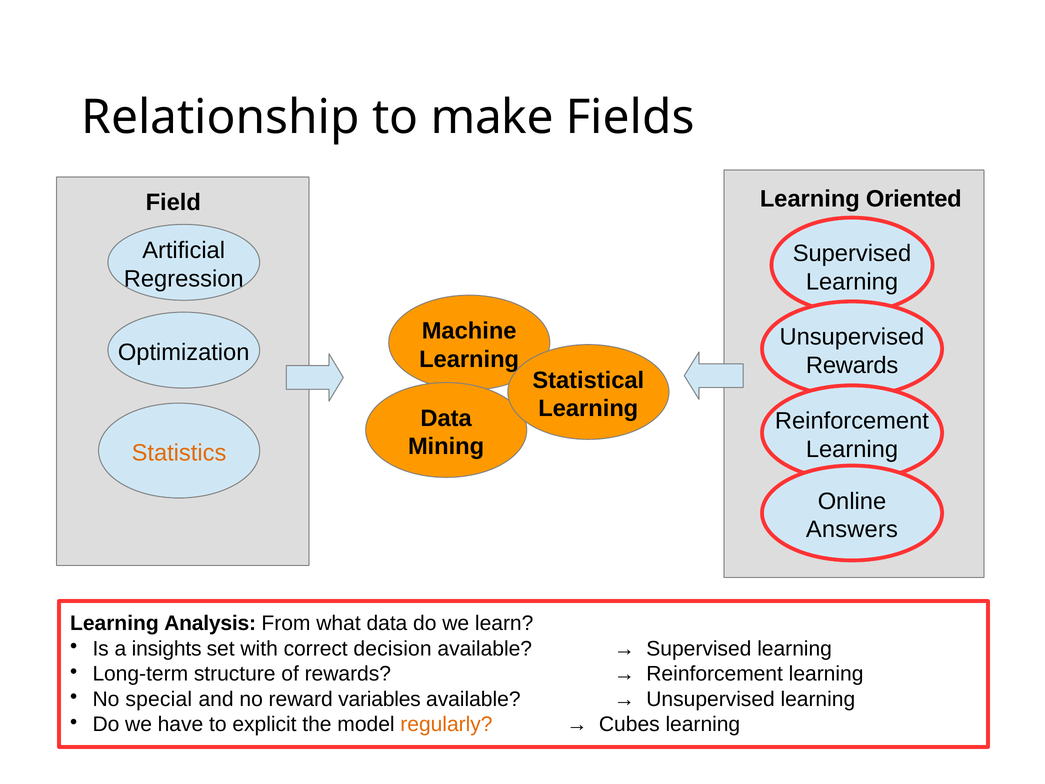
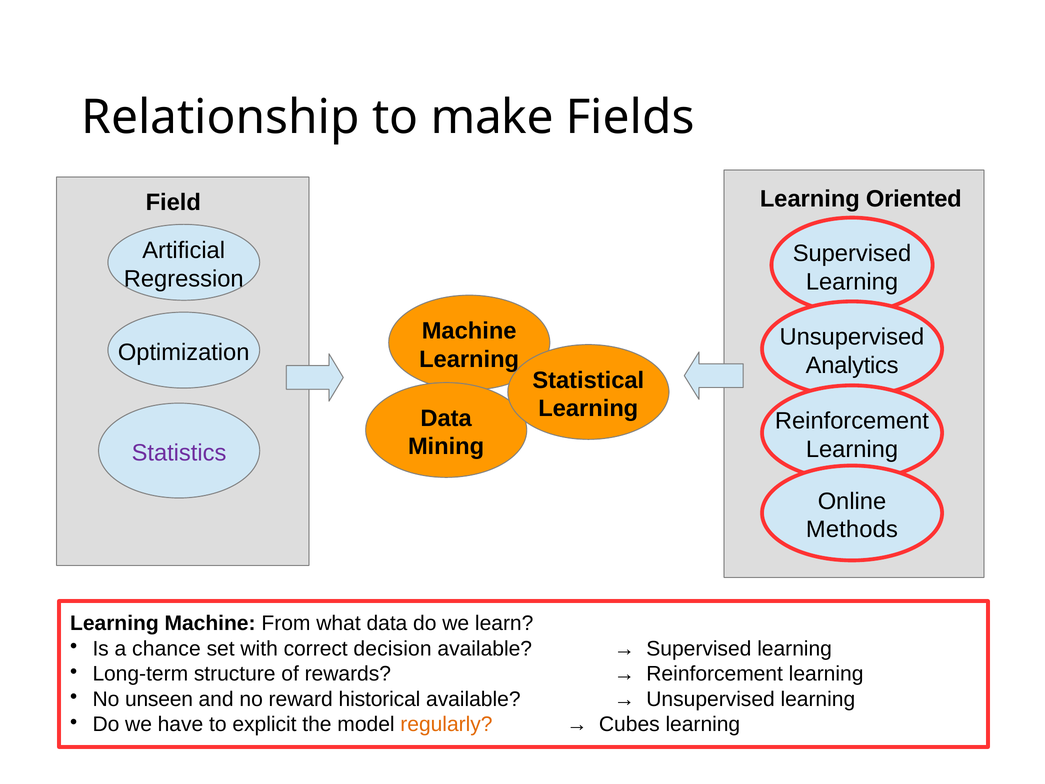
Rewards at (852, 365): Rewards -> Analytics
Statistics colour: orange -> purple
Answers: Answers -> Methods
Learning Analysis: Analysis -> Machine
insights: insights -> chance
special: special -> unseen
variables: variables -> historical
